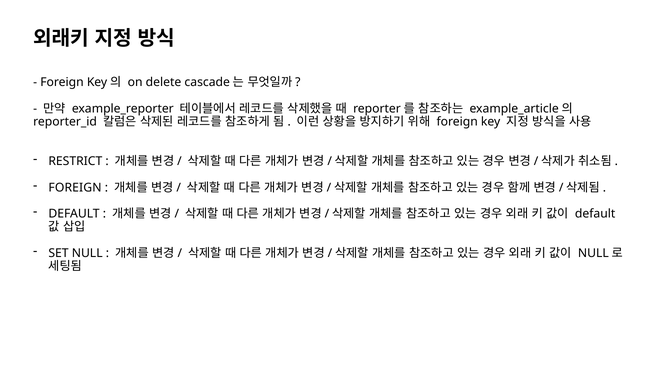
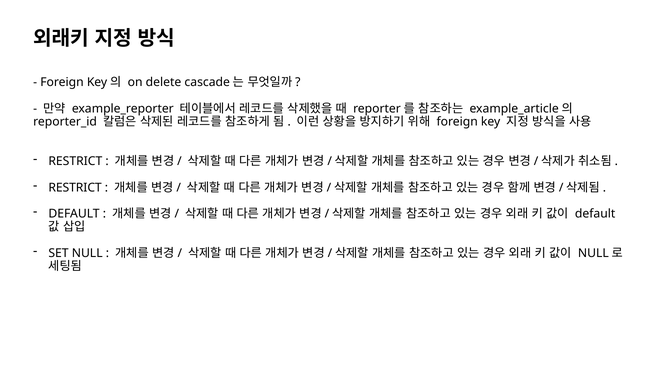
FOREIGN at (75, 188): FOREIGN -> RESTRICT
